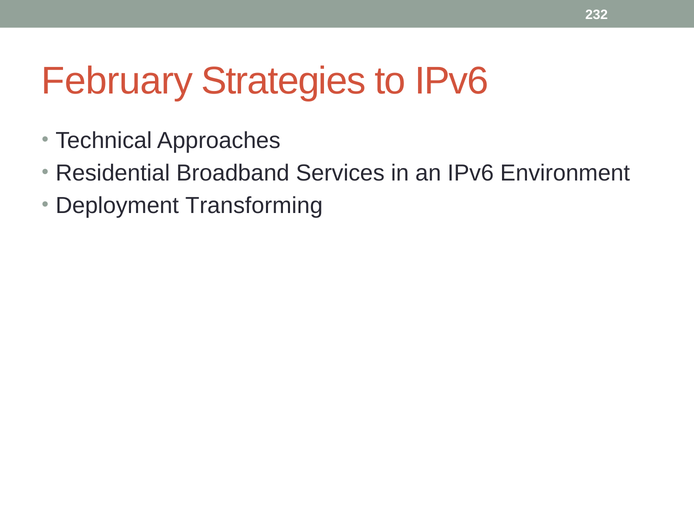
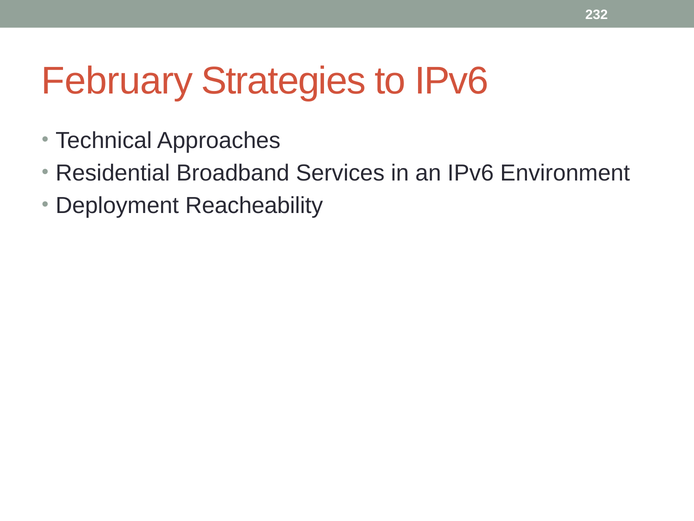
Transforming: Transforming -> Reacheability
